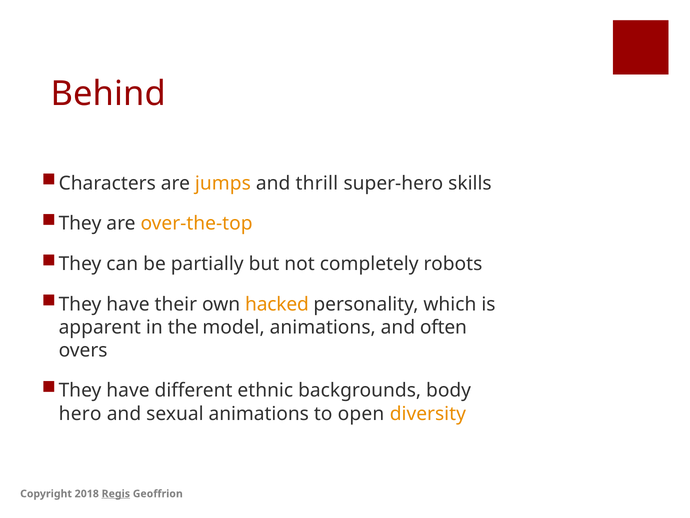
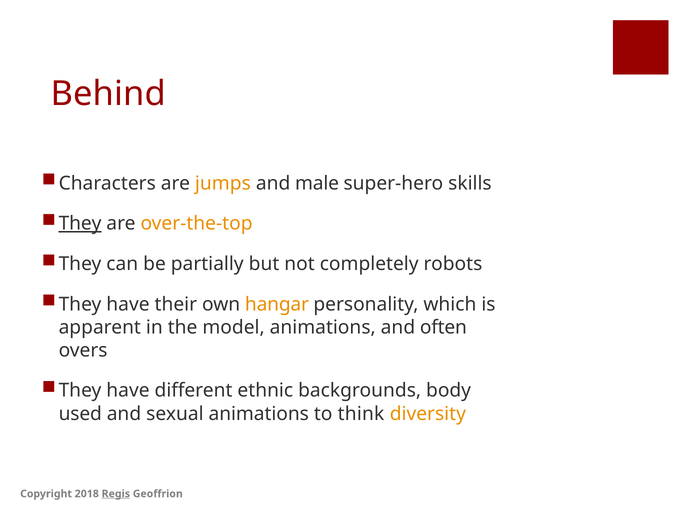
thrill: thrill -> male
They at (80, 223) underline: none -> present
hacked: hacked -> hangar
hero: hero -> used
open: open -> think
